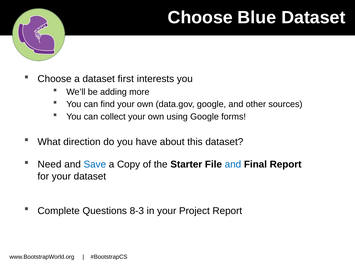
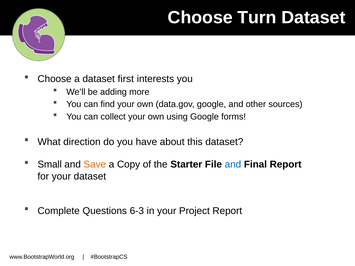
Blue: Blue -> Turn
Need: Need -> Small
Save colour: blue -> orange
8-3: 8-3 -> 6-3
